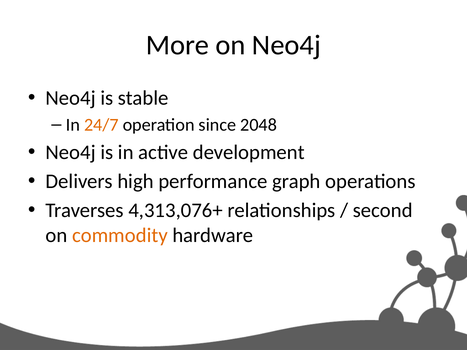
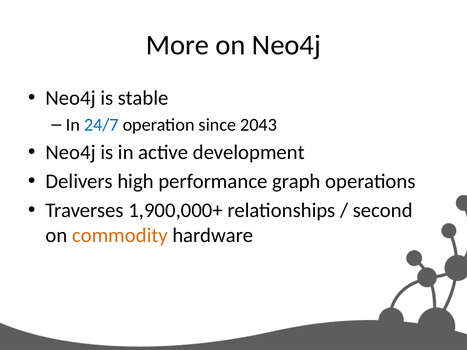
24/7 colour: orange -> blue
2048: 2048 -> 2043
4,313,076+: 4,313,076+ -> 1,900,000+
